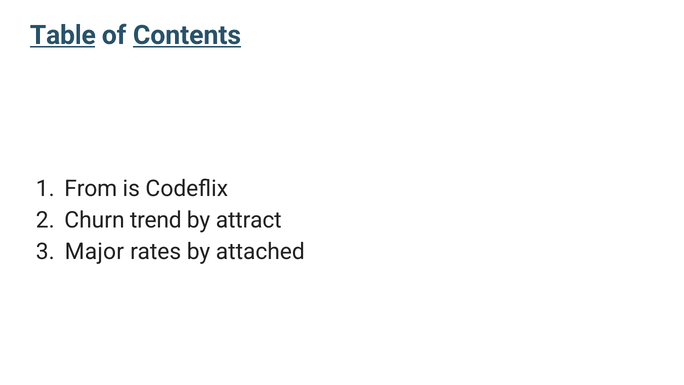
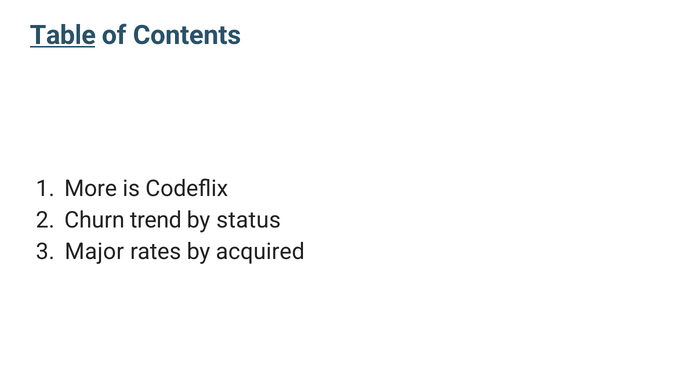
Contents underline: present -> none
From: From -> More
attract: attract -> status
attached: attached -> acquired
